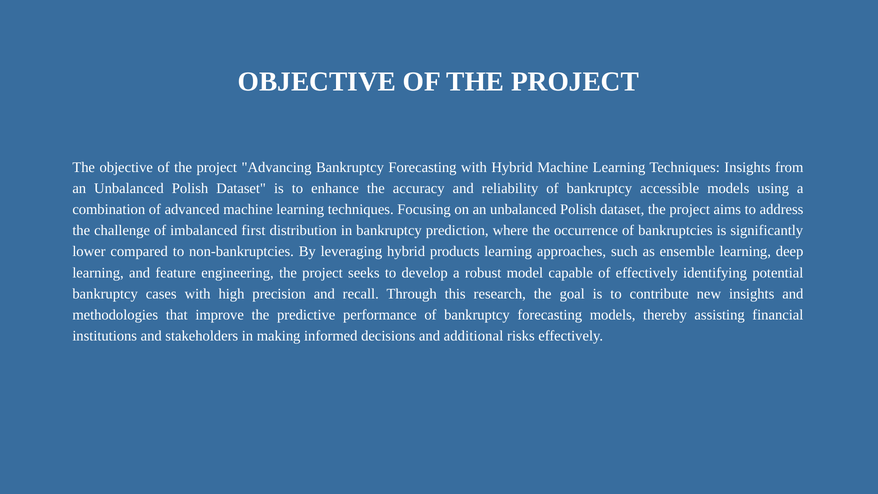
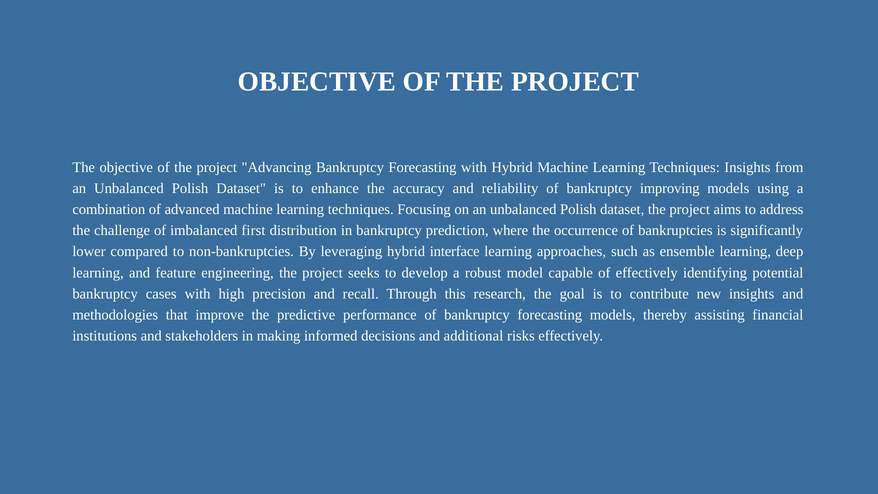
accessible: accessible -> improving
products: products -> interface
